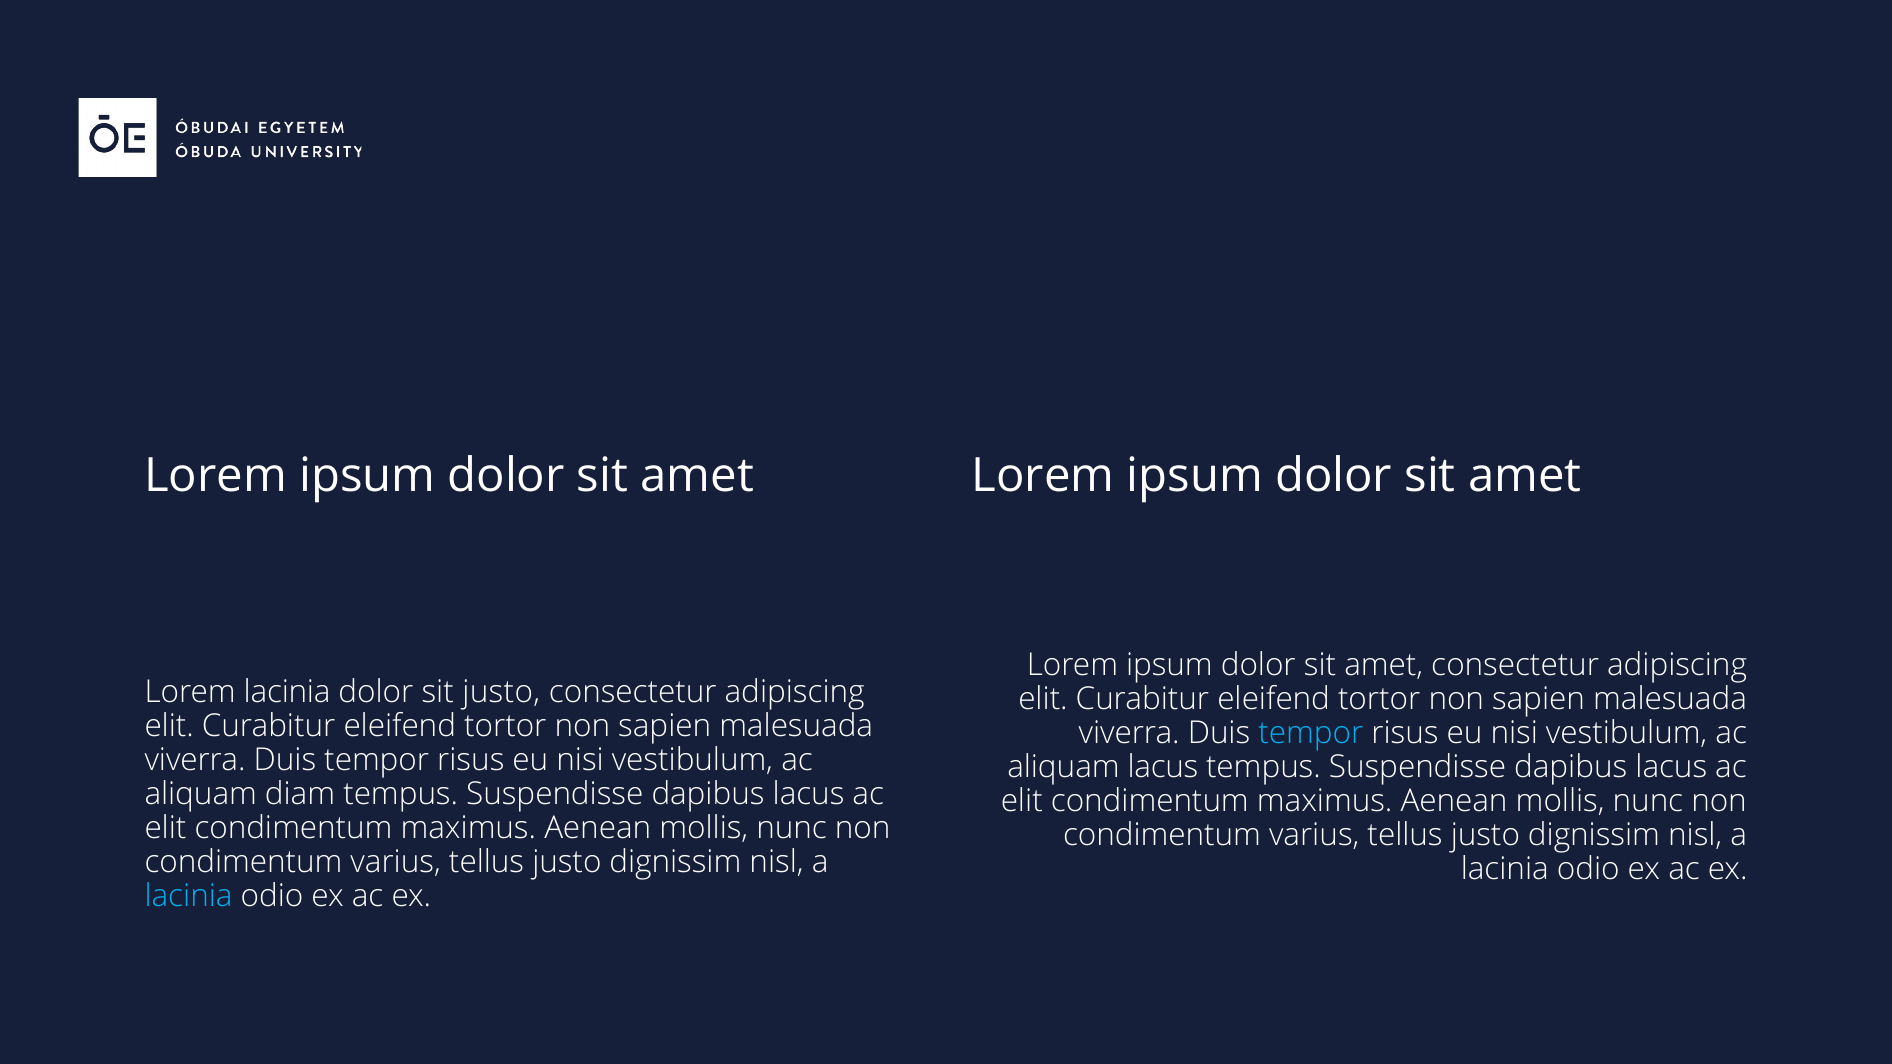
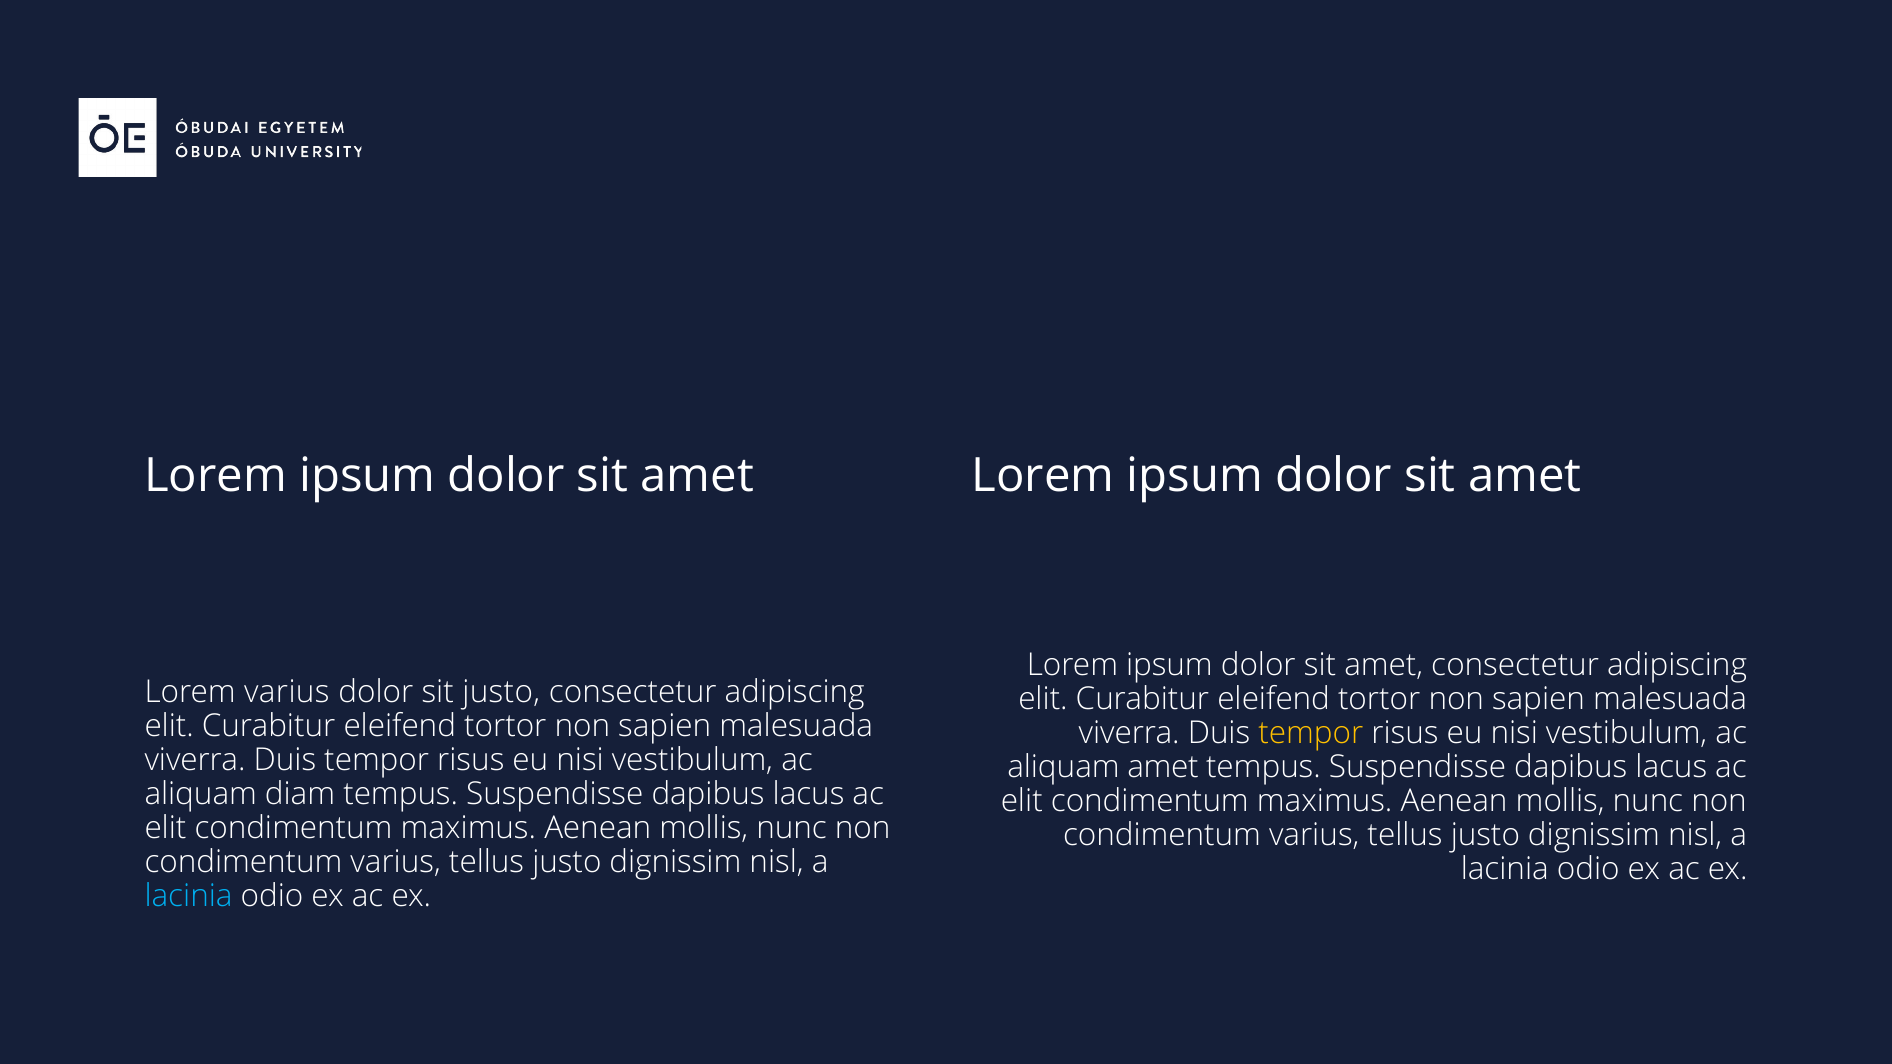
Lorem lacinia: lacinia -> varius
tempor at (1311, 734) colour: light blue -> yellow
aliquam lacus: lacus -> amet
